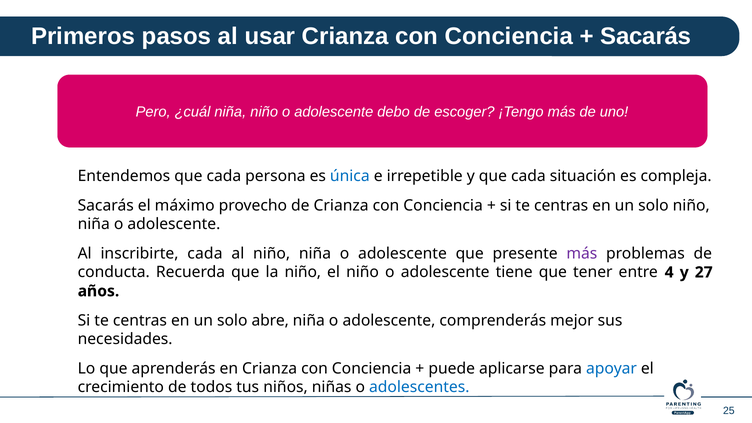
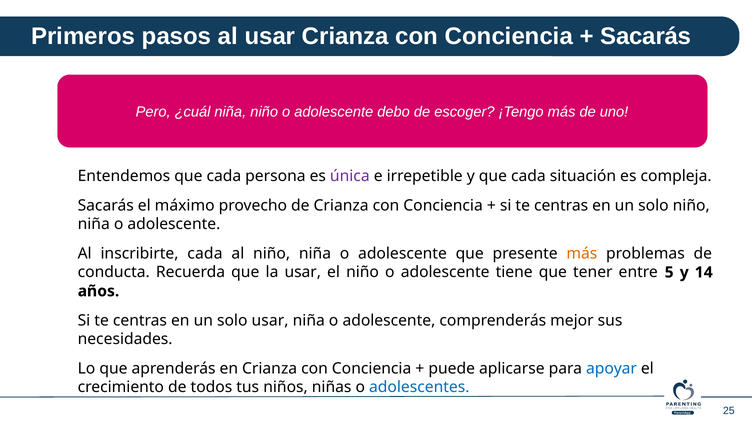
única colour: blue -> purple
más at (582, 254) colour: purple -> orange
la niño: niño -> usar
4: 4 -> 5
27: 27 -> 14
solo abre: abre -> usar
